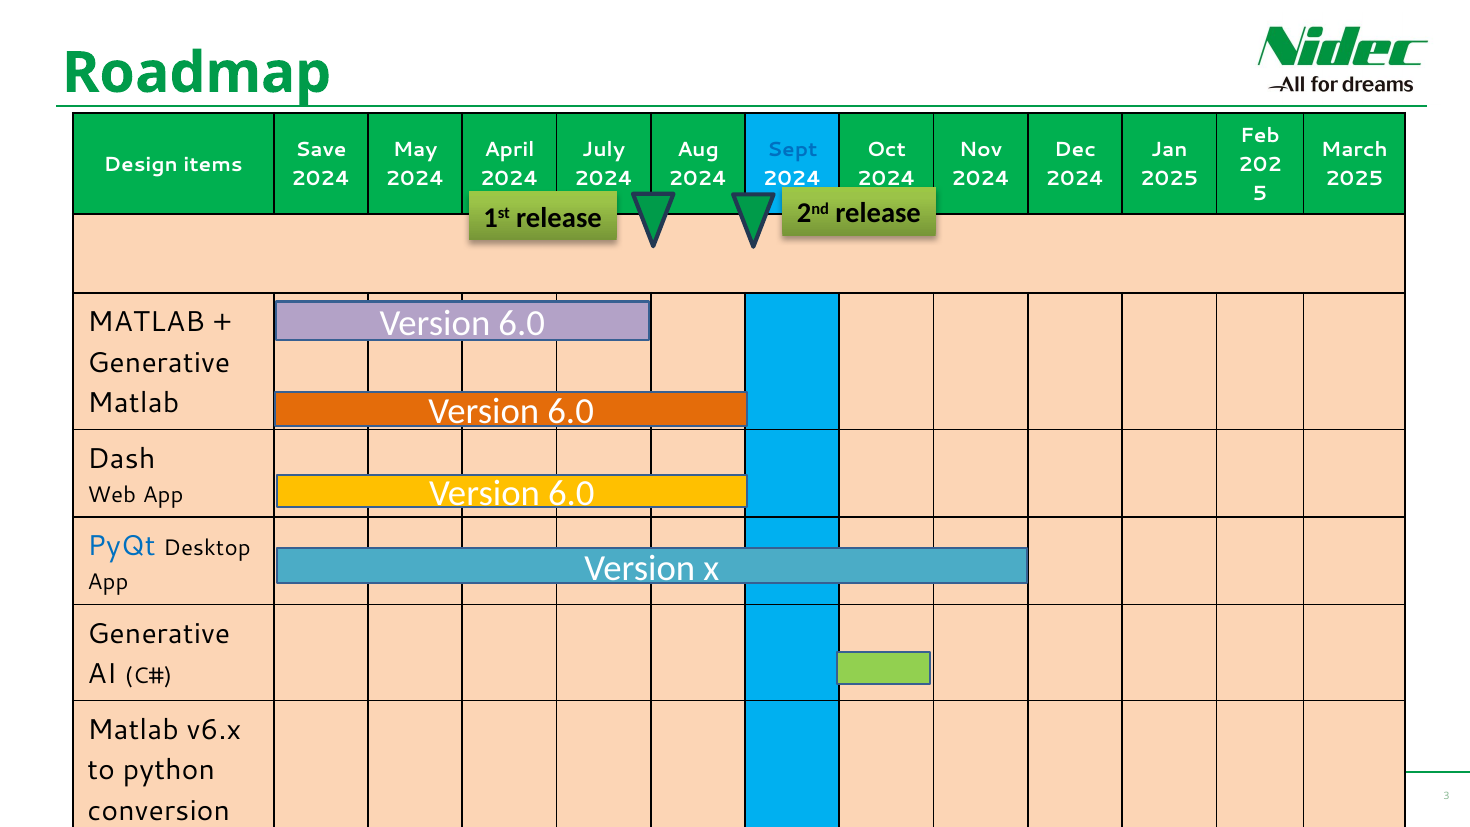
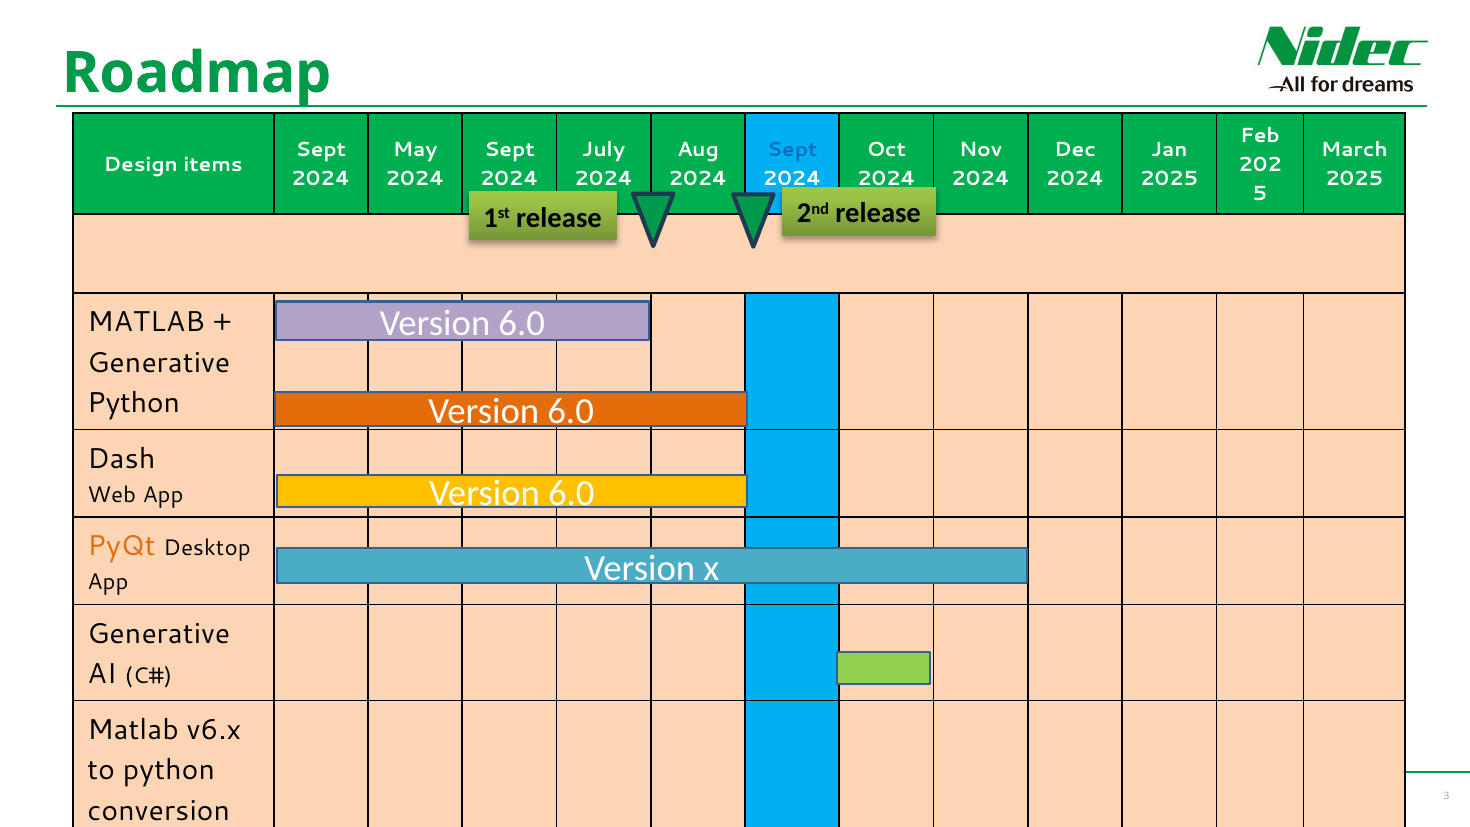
Save at (321, 150): Save -> Sept
April at (510, 150): April -> Sept
Matlab at (133, 403): Matlab -> Python
PyQt colour: blue -> orange
